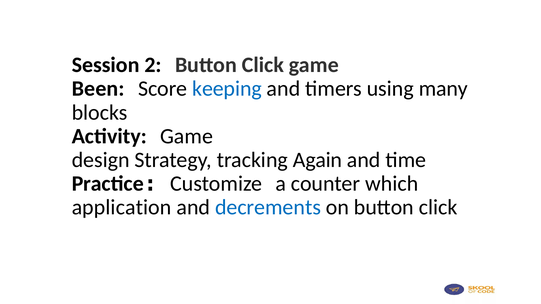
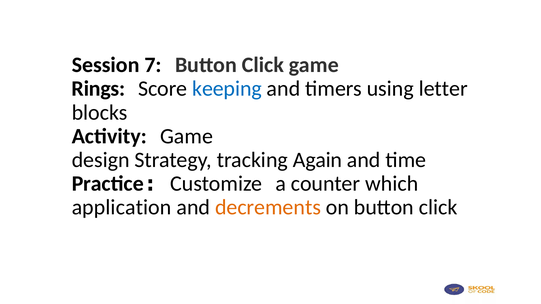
2: 2 -> 7
Been: Been -> Rings
many: many -> letter
decrements colour: blue -> orange
